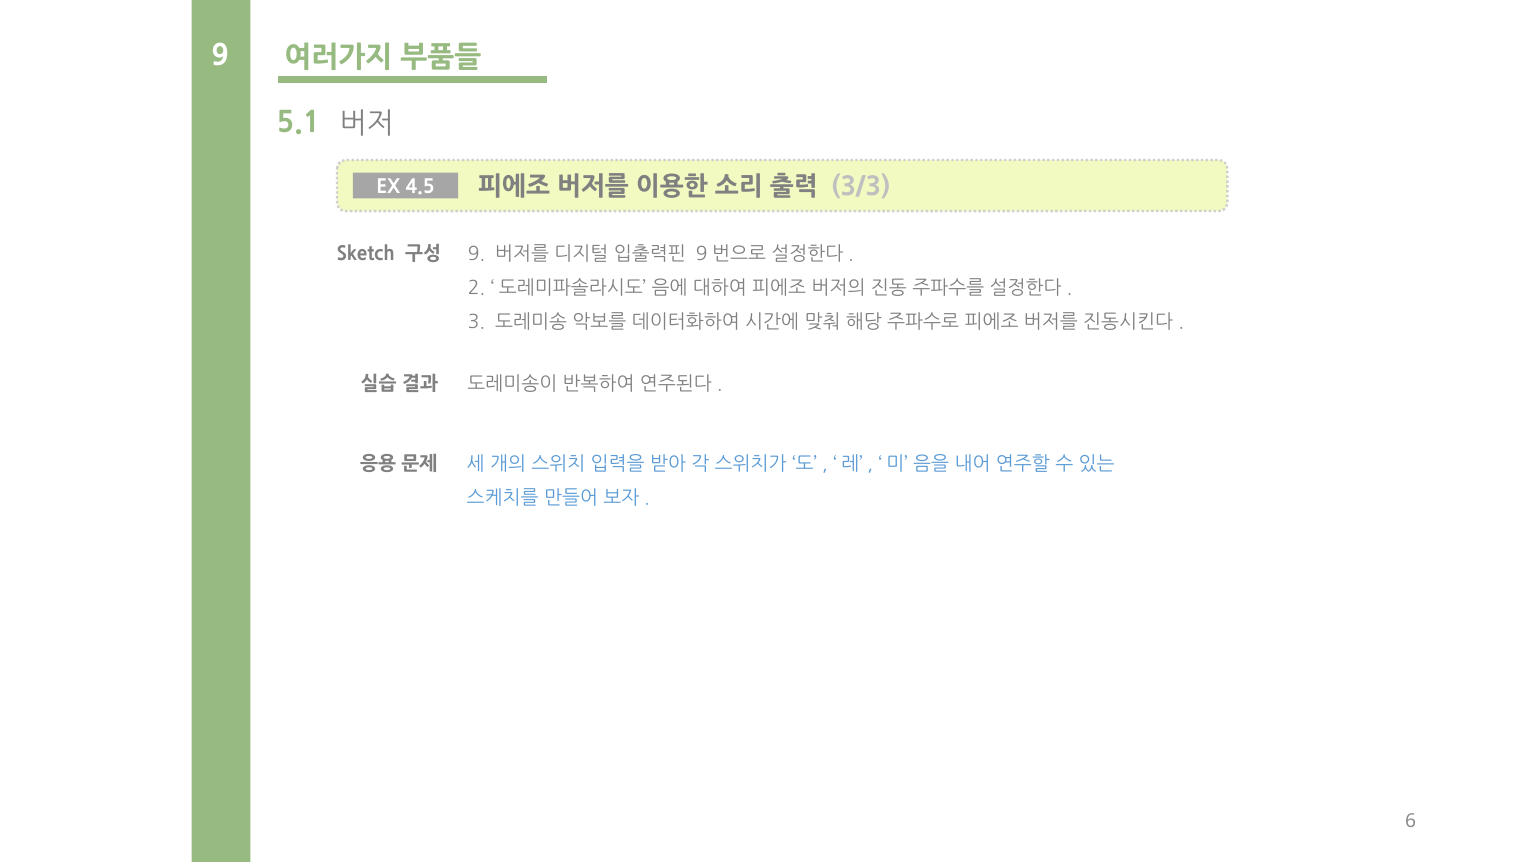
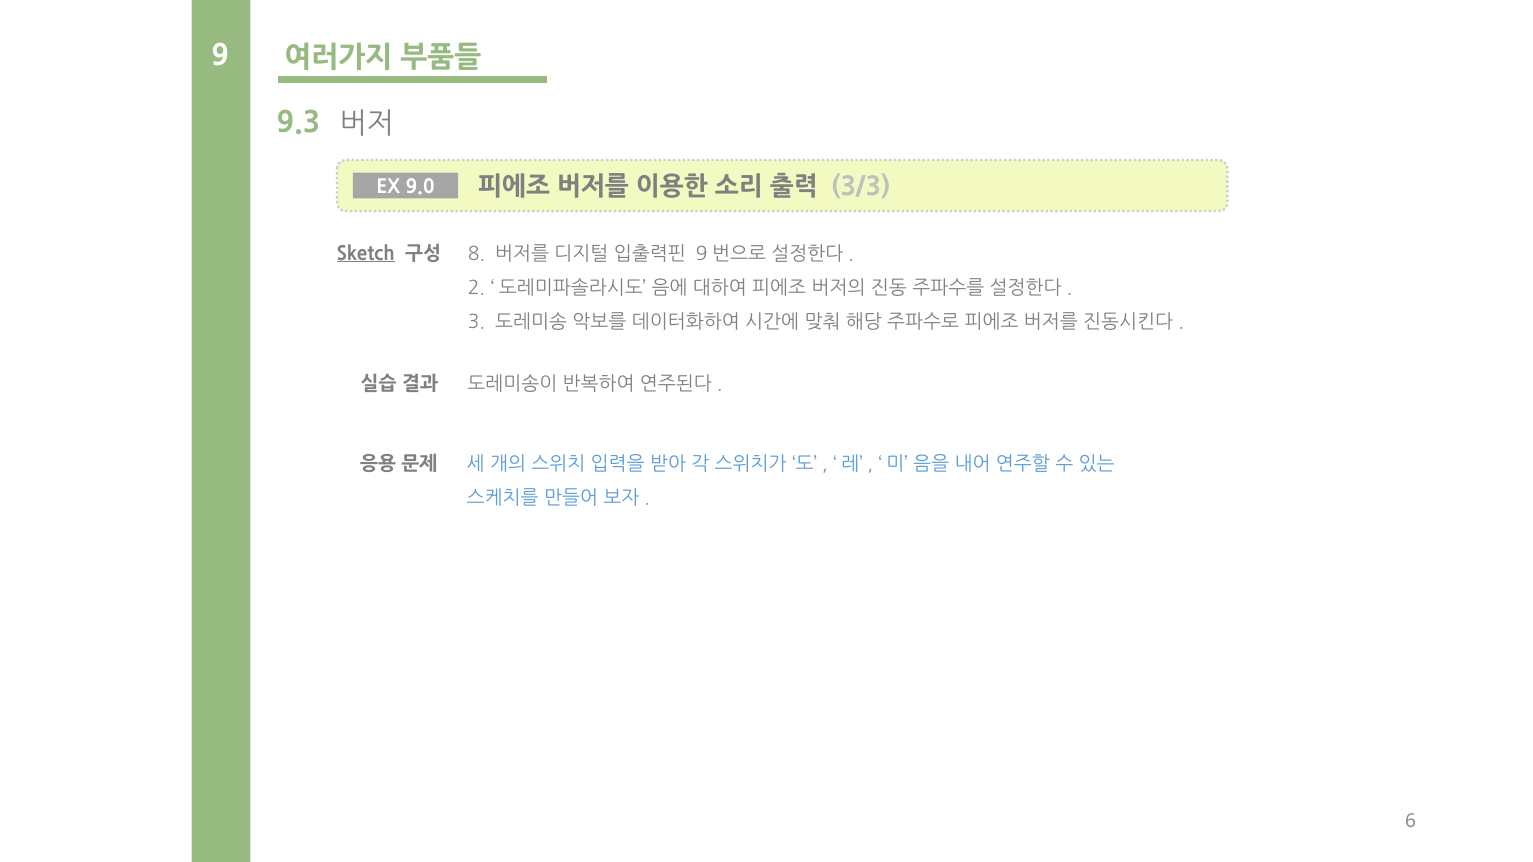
5.1: 5.1 -> 9.3
4.5: 4.5 -> 9.0
Sketch underline: none -> present
9 at (477, 254): 9 -> 8
